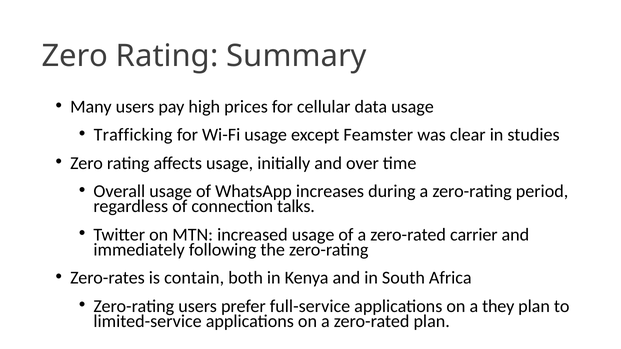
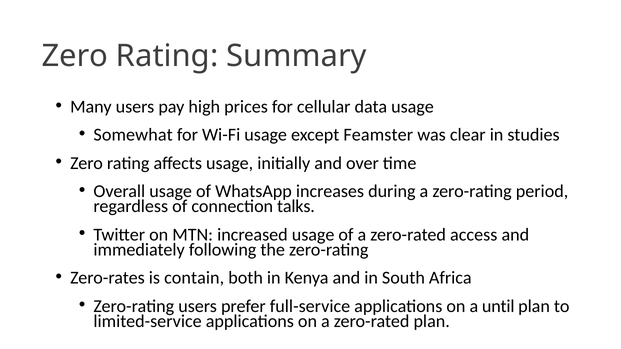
Trafficking: Trafficking -> Somewhat
carrier: carrier -> access
they: they -> until
